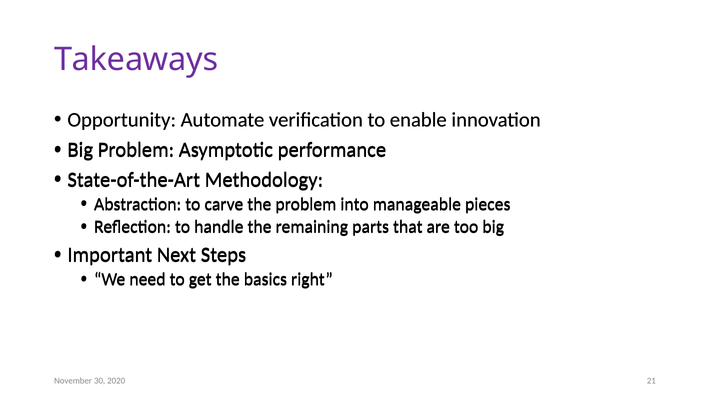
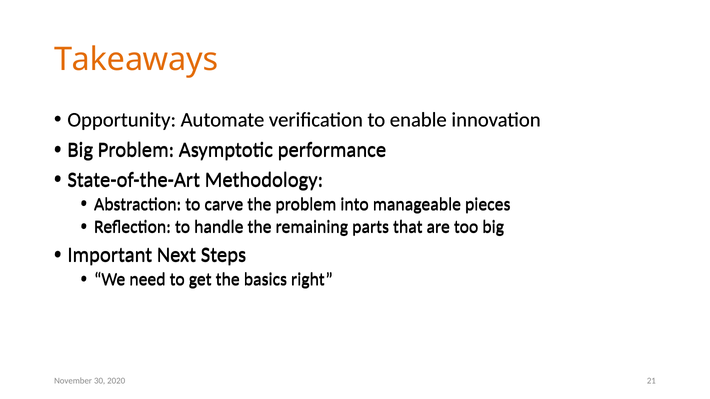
Takeaways colour: purple -> orange
